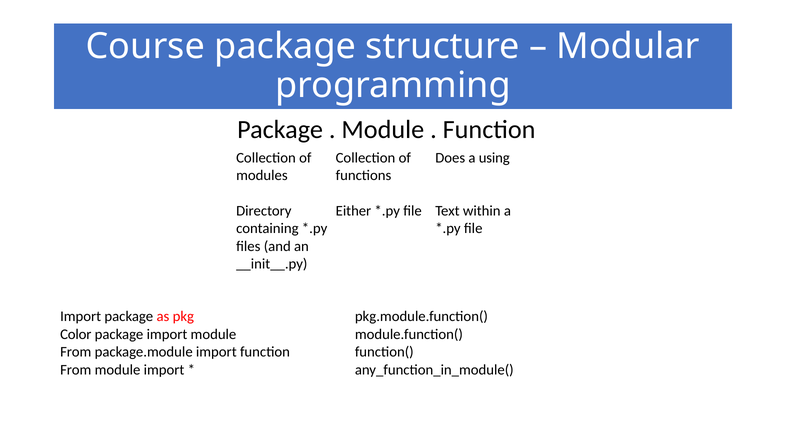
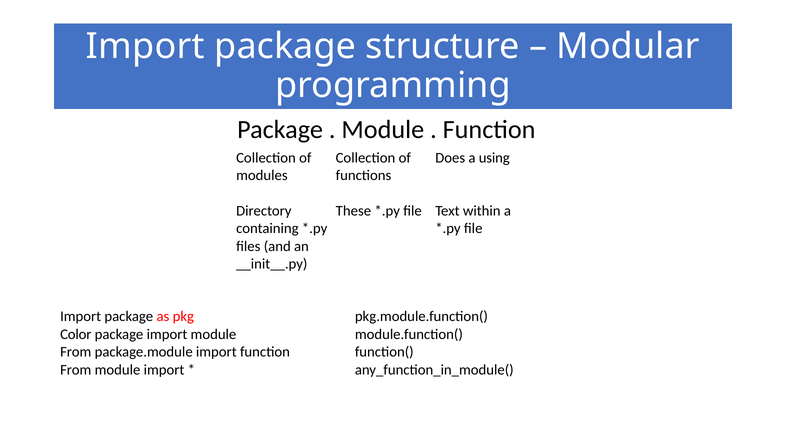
Course at (145, 47): Course -> Import
Either: Either -> These
